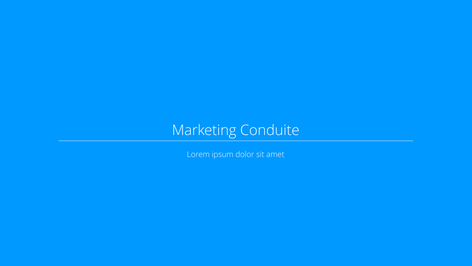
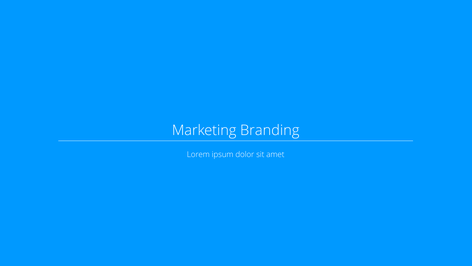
Conduite: Conduite -> Branding
